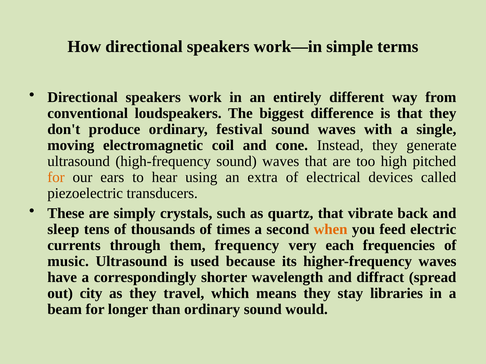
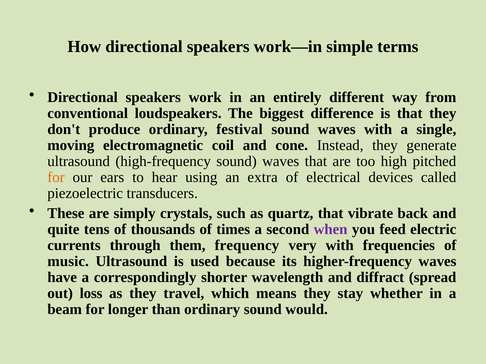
sleep: sleep -> quite
when colour: orange -> purple
very each: each -> with
city: city -> loss
libraries: libraries -> whether
